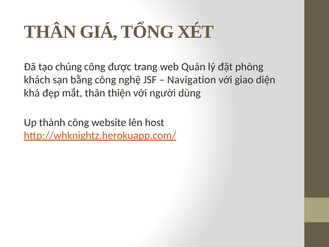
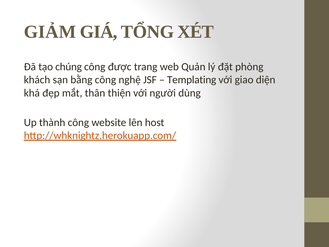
THÂN at (50, 32): THÂN -> GIẢM
Navigation: Navigation -> Templating
